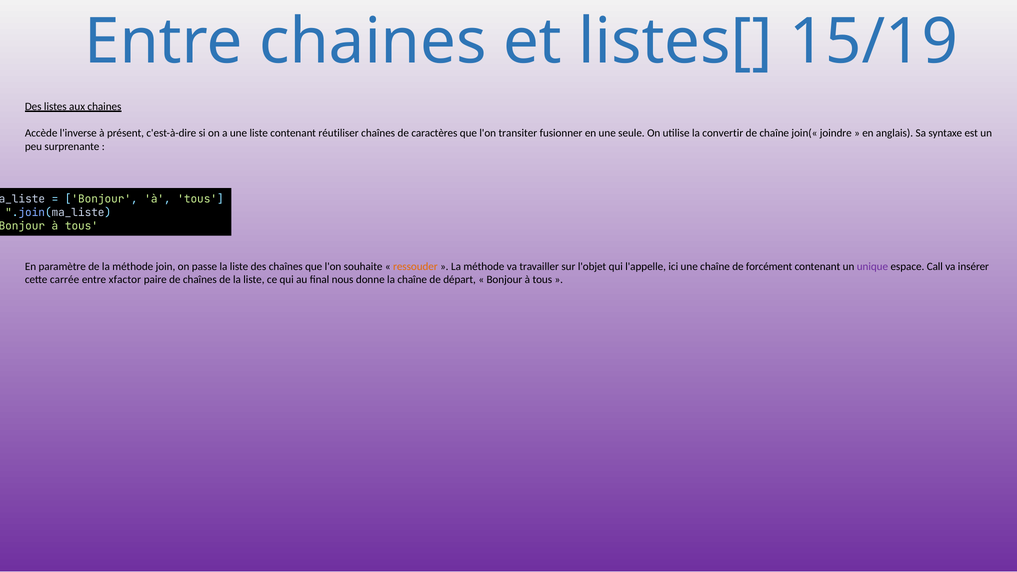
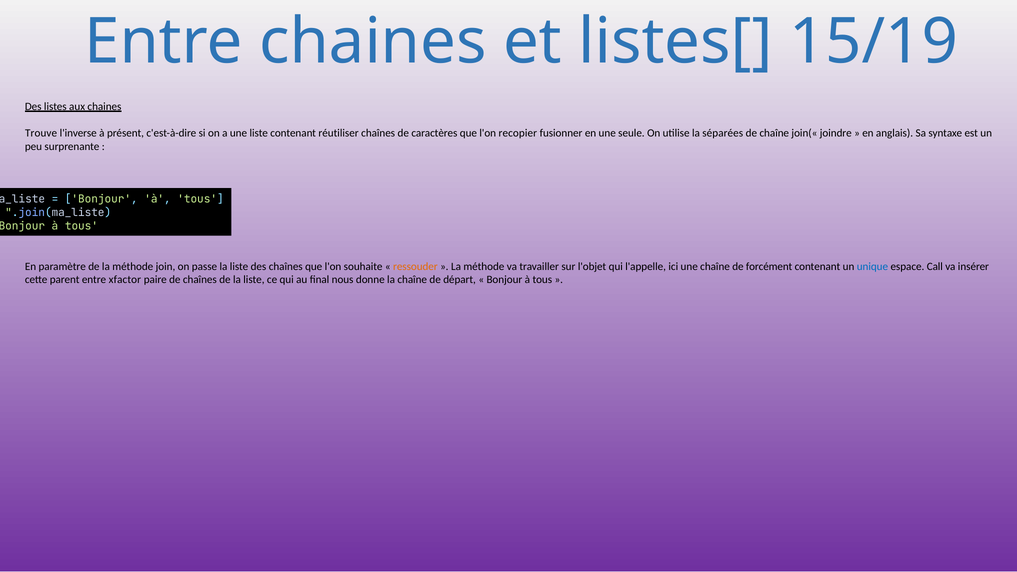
Accède: Accède -> Trouve
transiter: transiter -> recopier
convertir: convertir -> séparées
unique colour: purple -> blue
carrée: carrée -> parent
